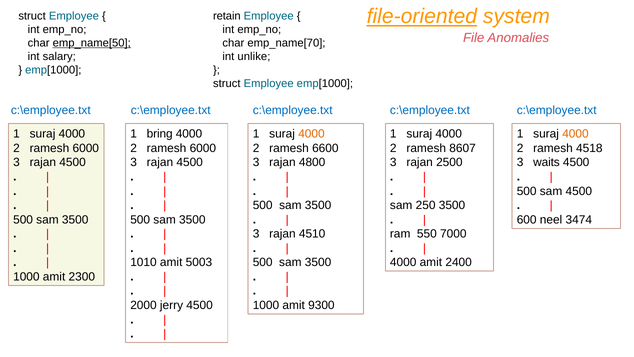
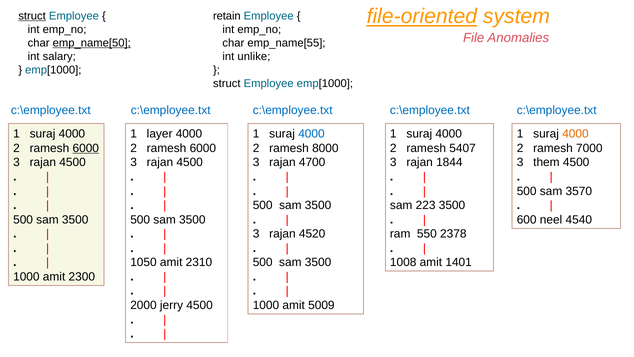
struct at (32, 16) underline: none -> present
emp_name[70: emp_name[70 -> emp_name[55
bring: bring -> layer
4000 at (311, 134) colour: orange -> blue
6000 at (86, 148) underline: none -> present
6600: 6600 -> 8000
8607: 8607 -> 5407
4518: 4518 -> 7000
4800: 4800 -> 4700
2500: 2500 -> 1844
waits: waits -> them
sam 4500: 4500 -> 3570
250: 250 -> 223
3474: 3474 -> 4540
4510: 4510 -> 4520
7000: 7000 -> 2378
1010: 1010 -> 1050
5003: 5003 -> 2310
4000 at (403, 262): 4000 -> 1008
2400: 2400 -> 1401
9300: 9300 -> 5009
